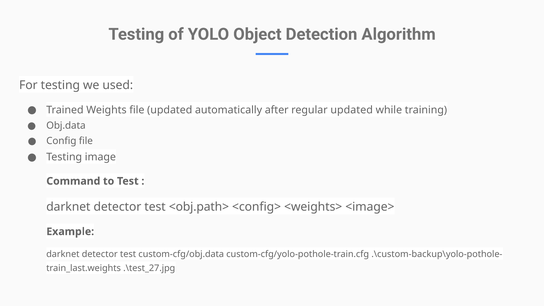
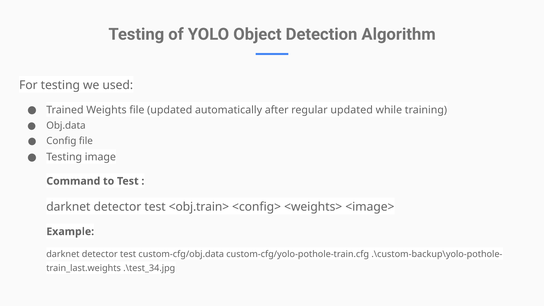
<obj.path>: <obj.path> -> <obj.train>
.\test_27.jpg: .\test_27.jpg -> .\test_34.jpg
